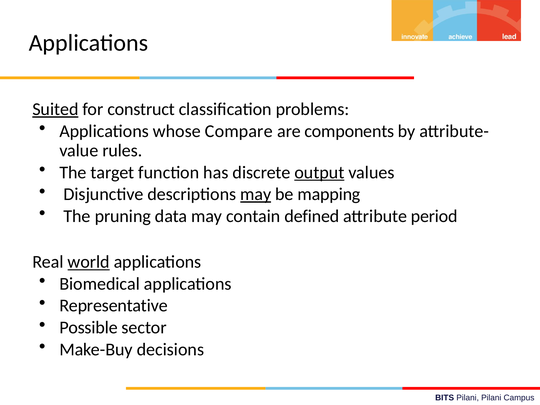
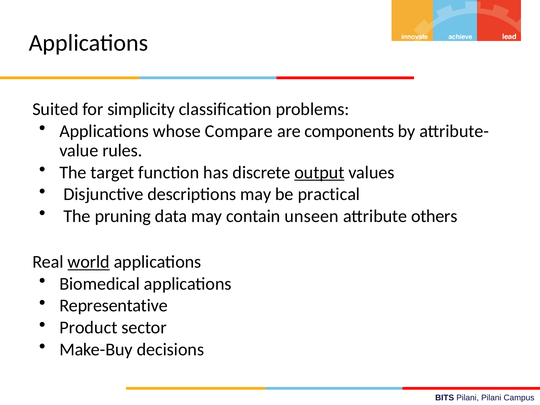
Suited underline: present -> none
construct: construct -> simplicity
may at (256, 194) underline: present -> none
mapping: mapping -> practical
defined: defined -> unseen
period: period -> others
Possible: Possible -> Product
